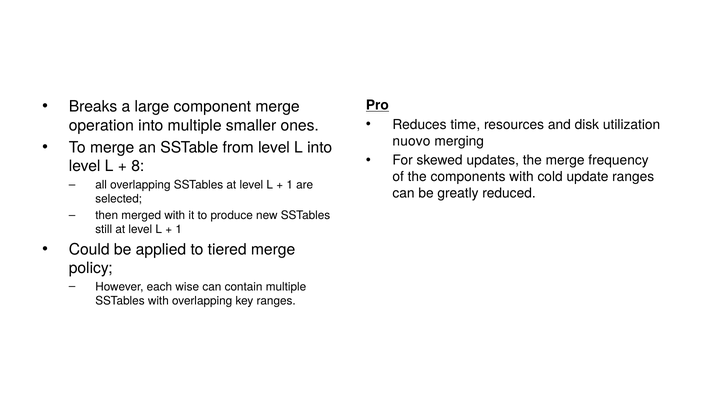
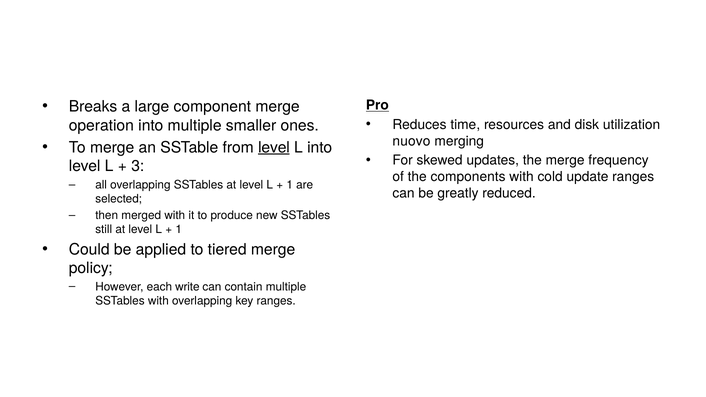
level at (274, 147) underline: none -> present
8: 8 -> 3
wise: wise -> write
